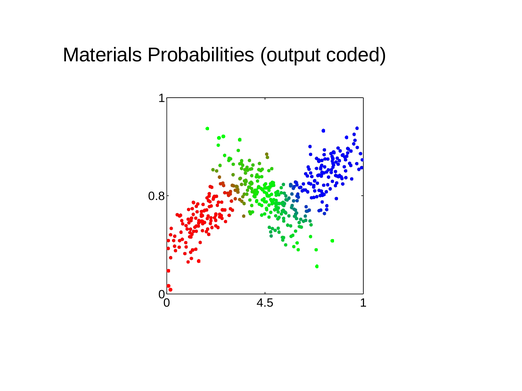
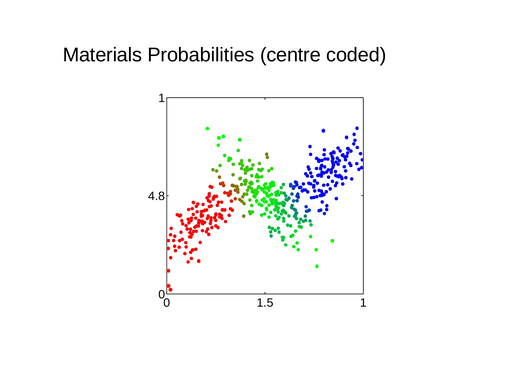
output: output -> centre
0.8: 0.8 -> 4.8
4.5: 4.5 -> 1.5
